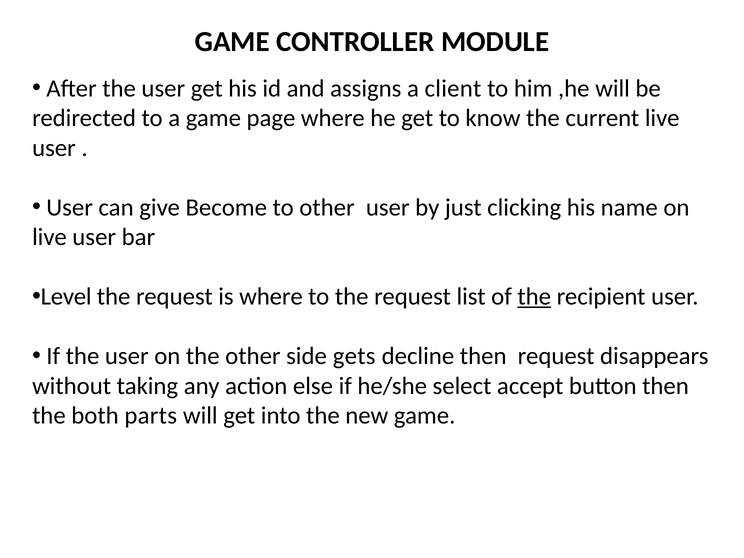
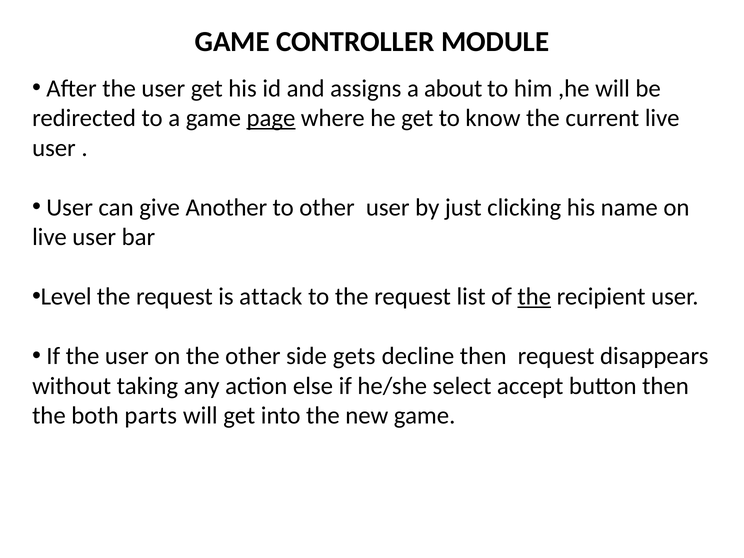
client: client -> about
page underline: none -> present
Become: Become -> Another
is where: where -> attack
